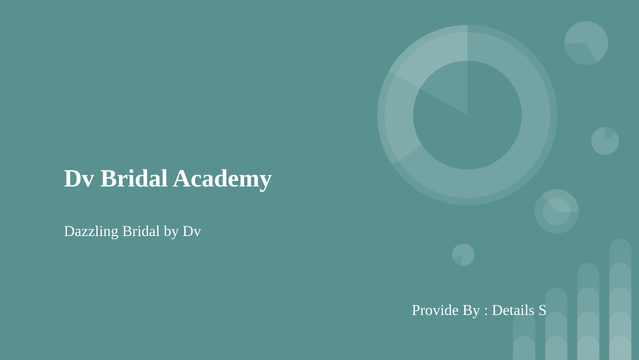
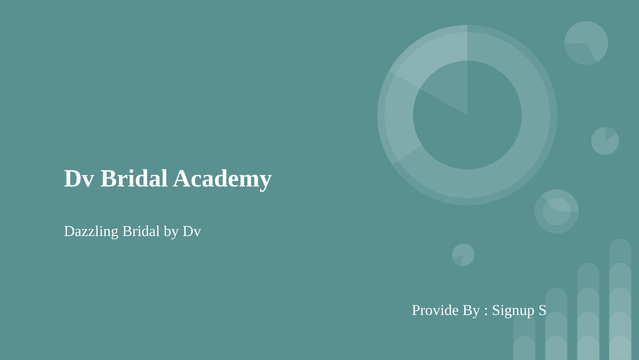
Details: Details -> Signup
